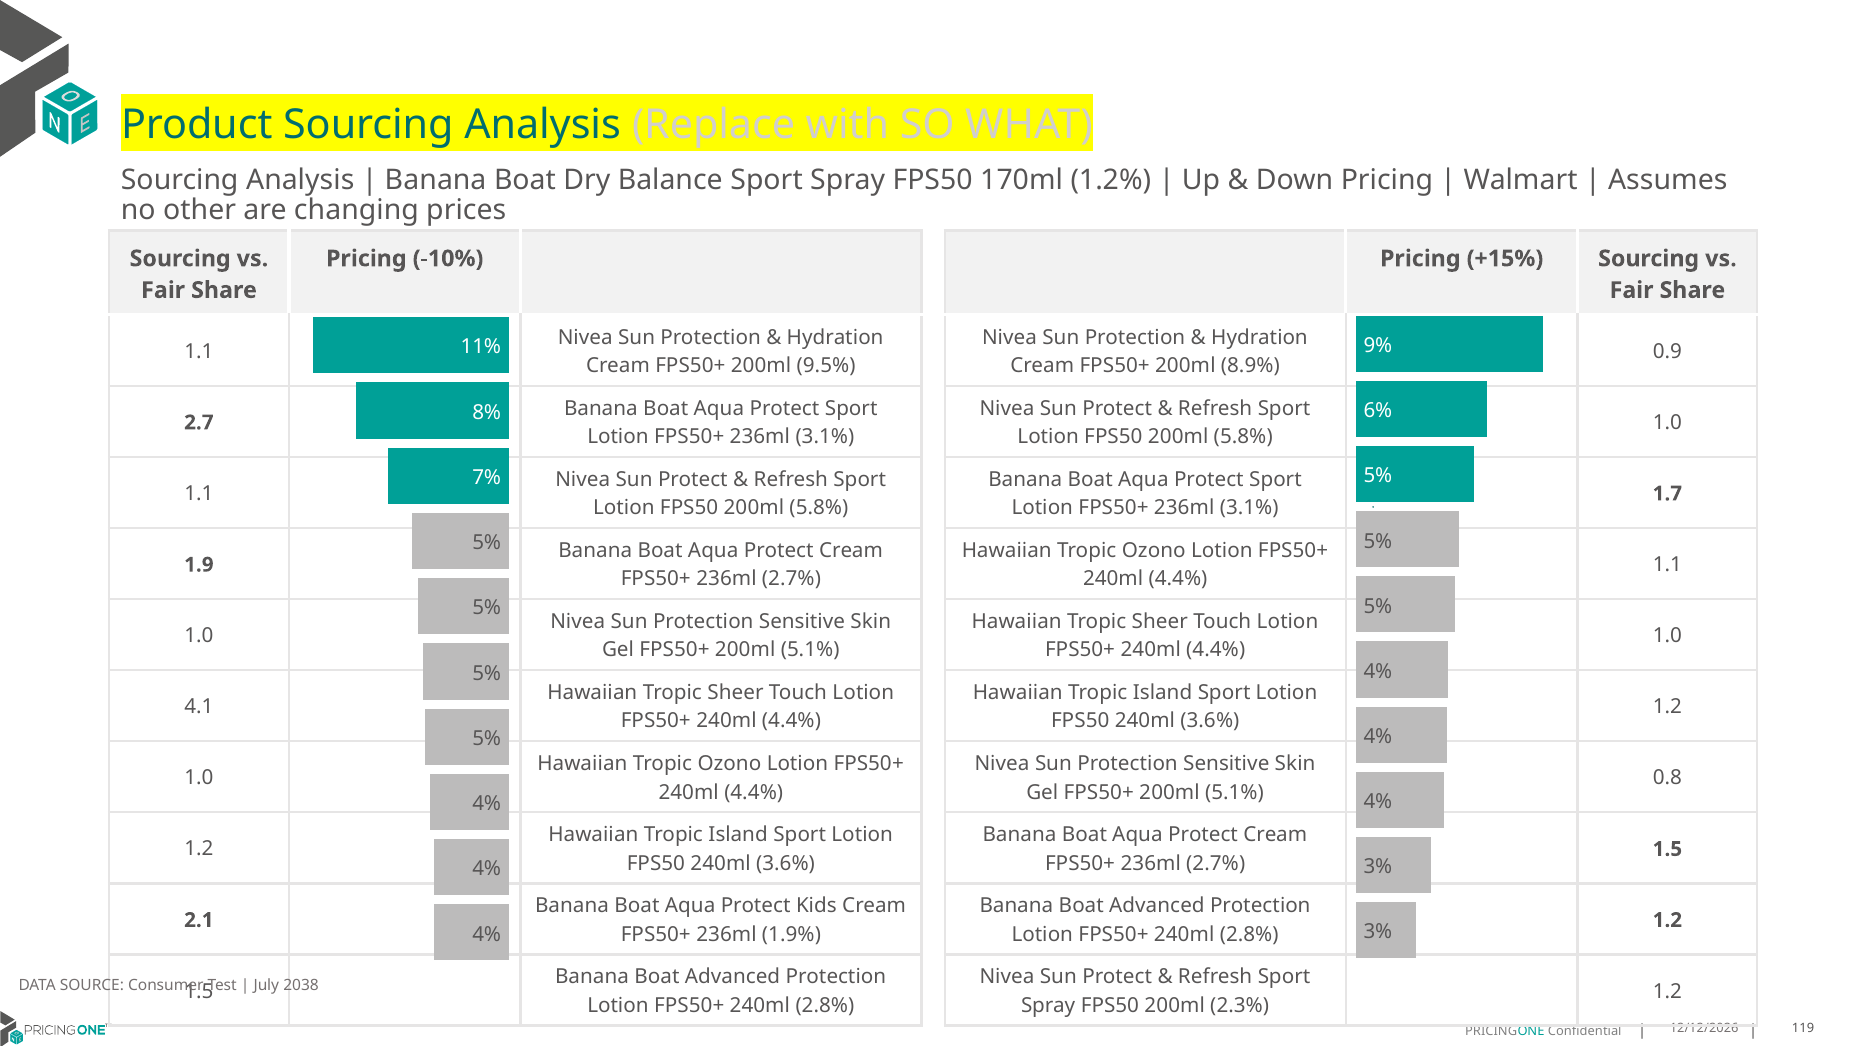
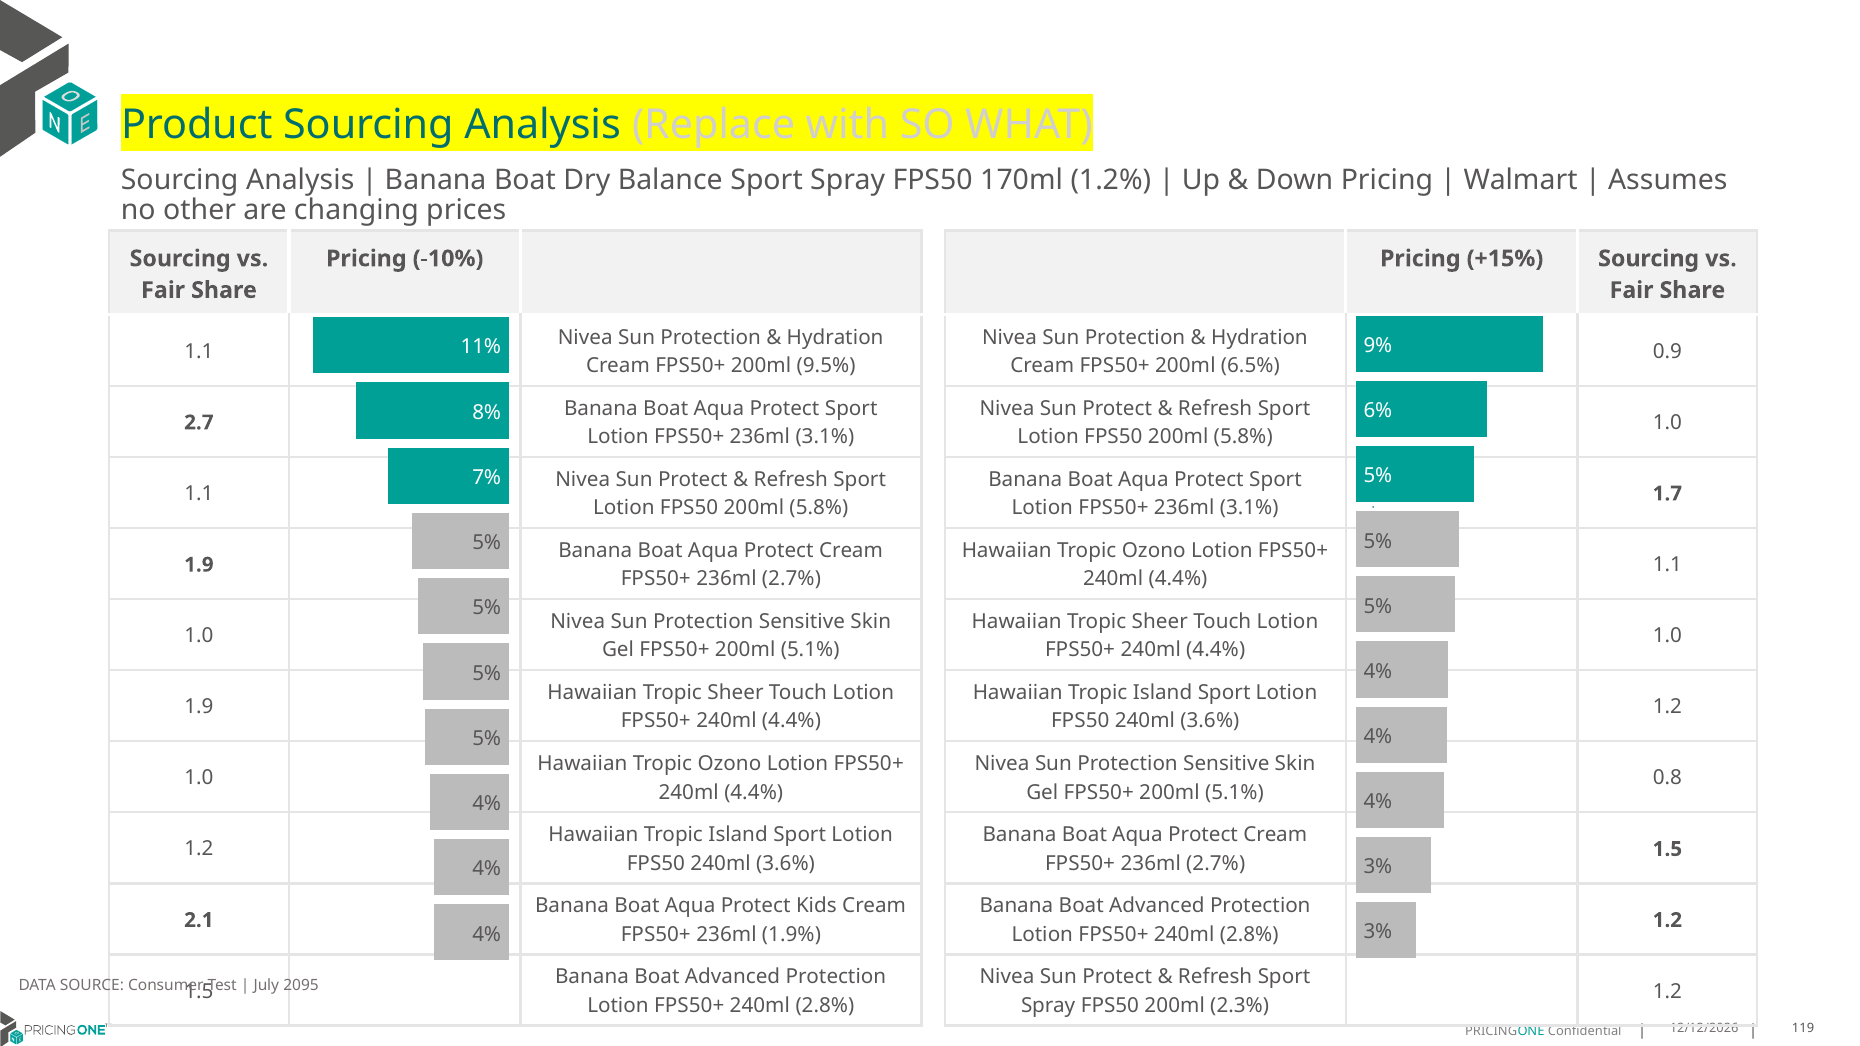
8.9%: 8.9% -> 6.5%
4.1 at (199, 707): 4.1 -> 1.9
2038: 2038 -> 2095
